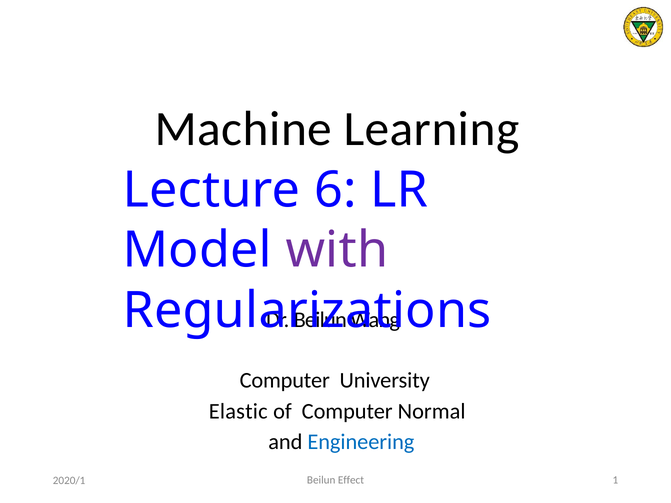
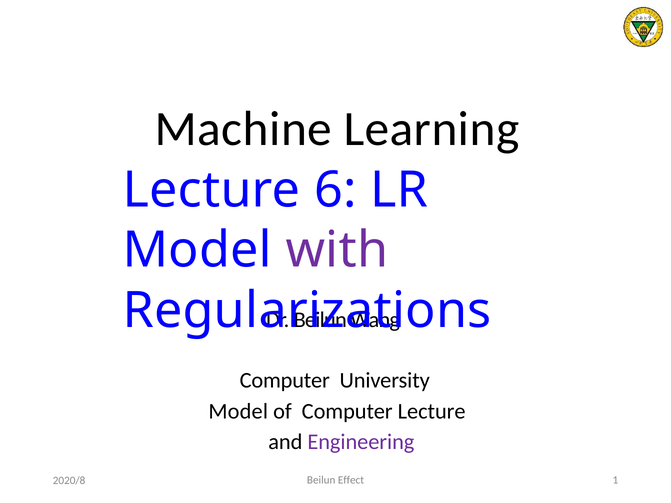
Elastic at (238, 411): Elastic -> Model
Computer Normal: Normal -> Lecture
Engineering colour: blue -> purple
2020/1: 2020/1 -> 2020/8
